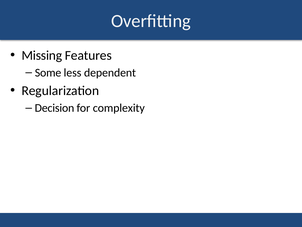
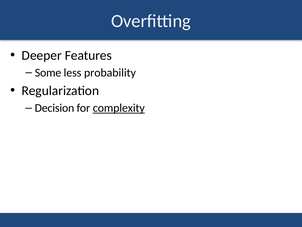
Missing: Missing -> Deeper
dependent: dependent -> probability
complexity underline: none -> present
